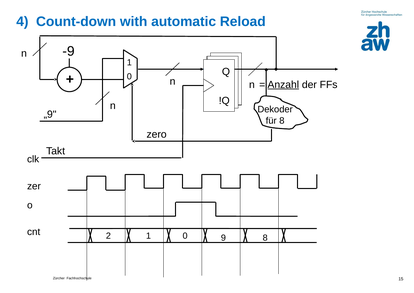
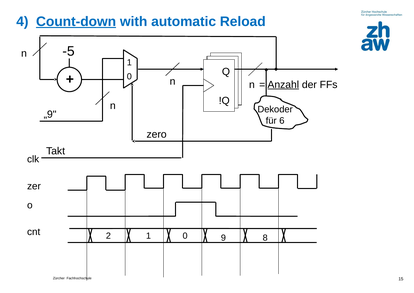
Count-down underline: none -> present
-9: -9 -> -5
für 8: 8 -> 6
